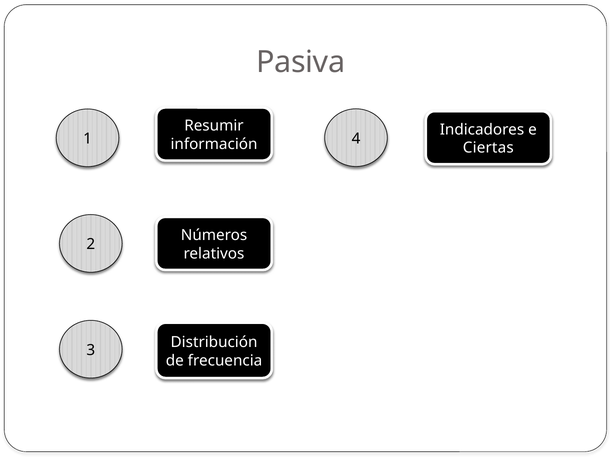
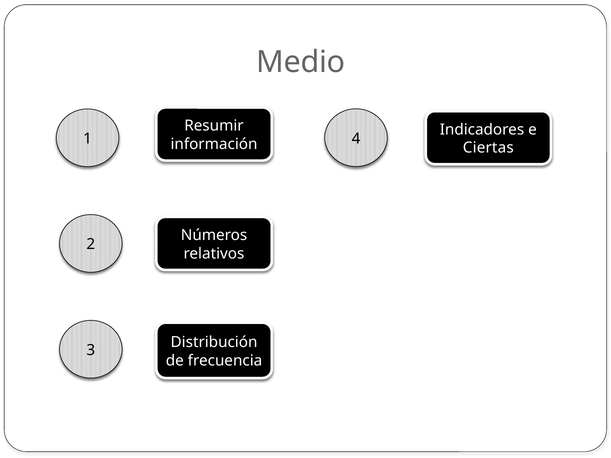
Pasiva: Pasiva -> Medio
